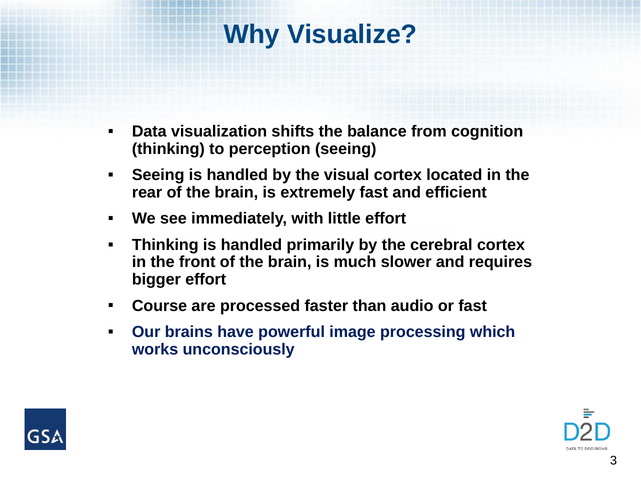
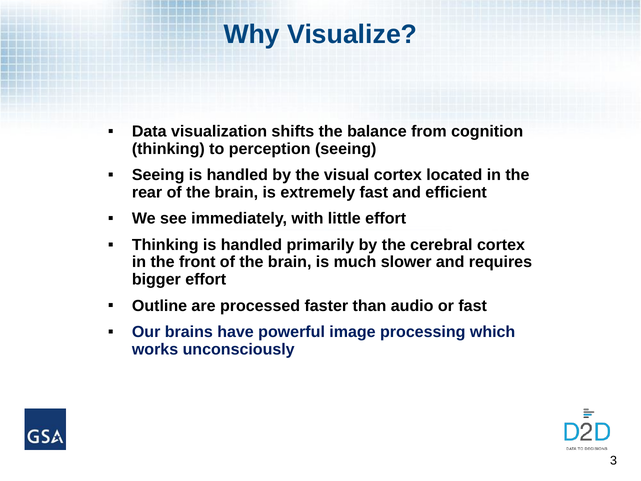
Course: Course -> Outline
